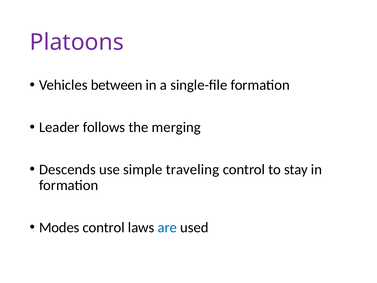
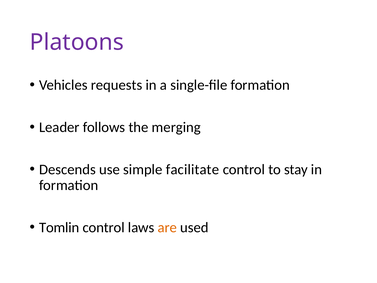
between: between -> requests
traveling: traveling -> facilitate
Modes: Modes -> Tomlin
are colour: blue -> orange
